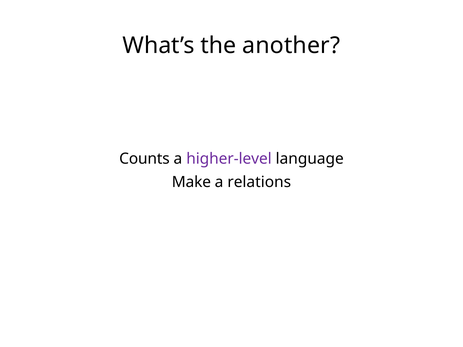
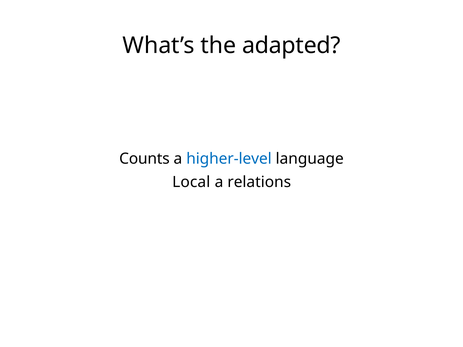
another: another -> adapted
higher-level colour: purple -> blue
Make: Make -> Local
